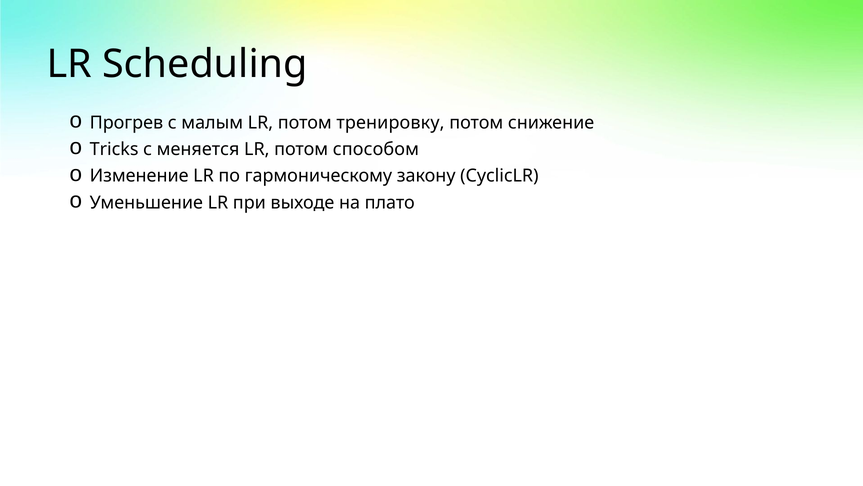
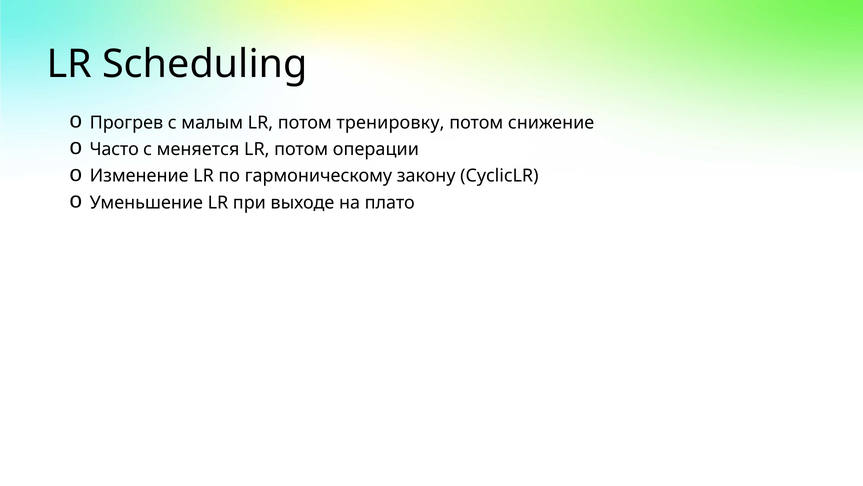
Tricks: Tricks -> Часто
способом: способом -> операции
